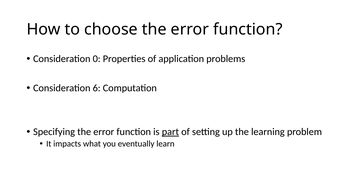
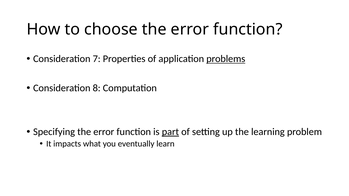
0: 0 -> 7
problems underline: none -> present
6: 6 -> 8
